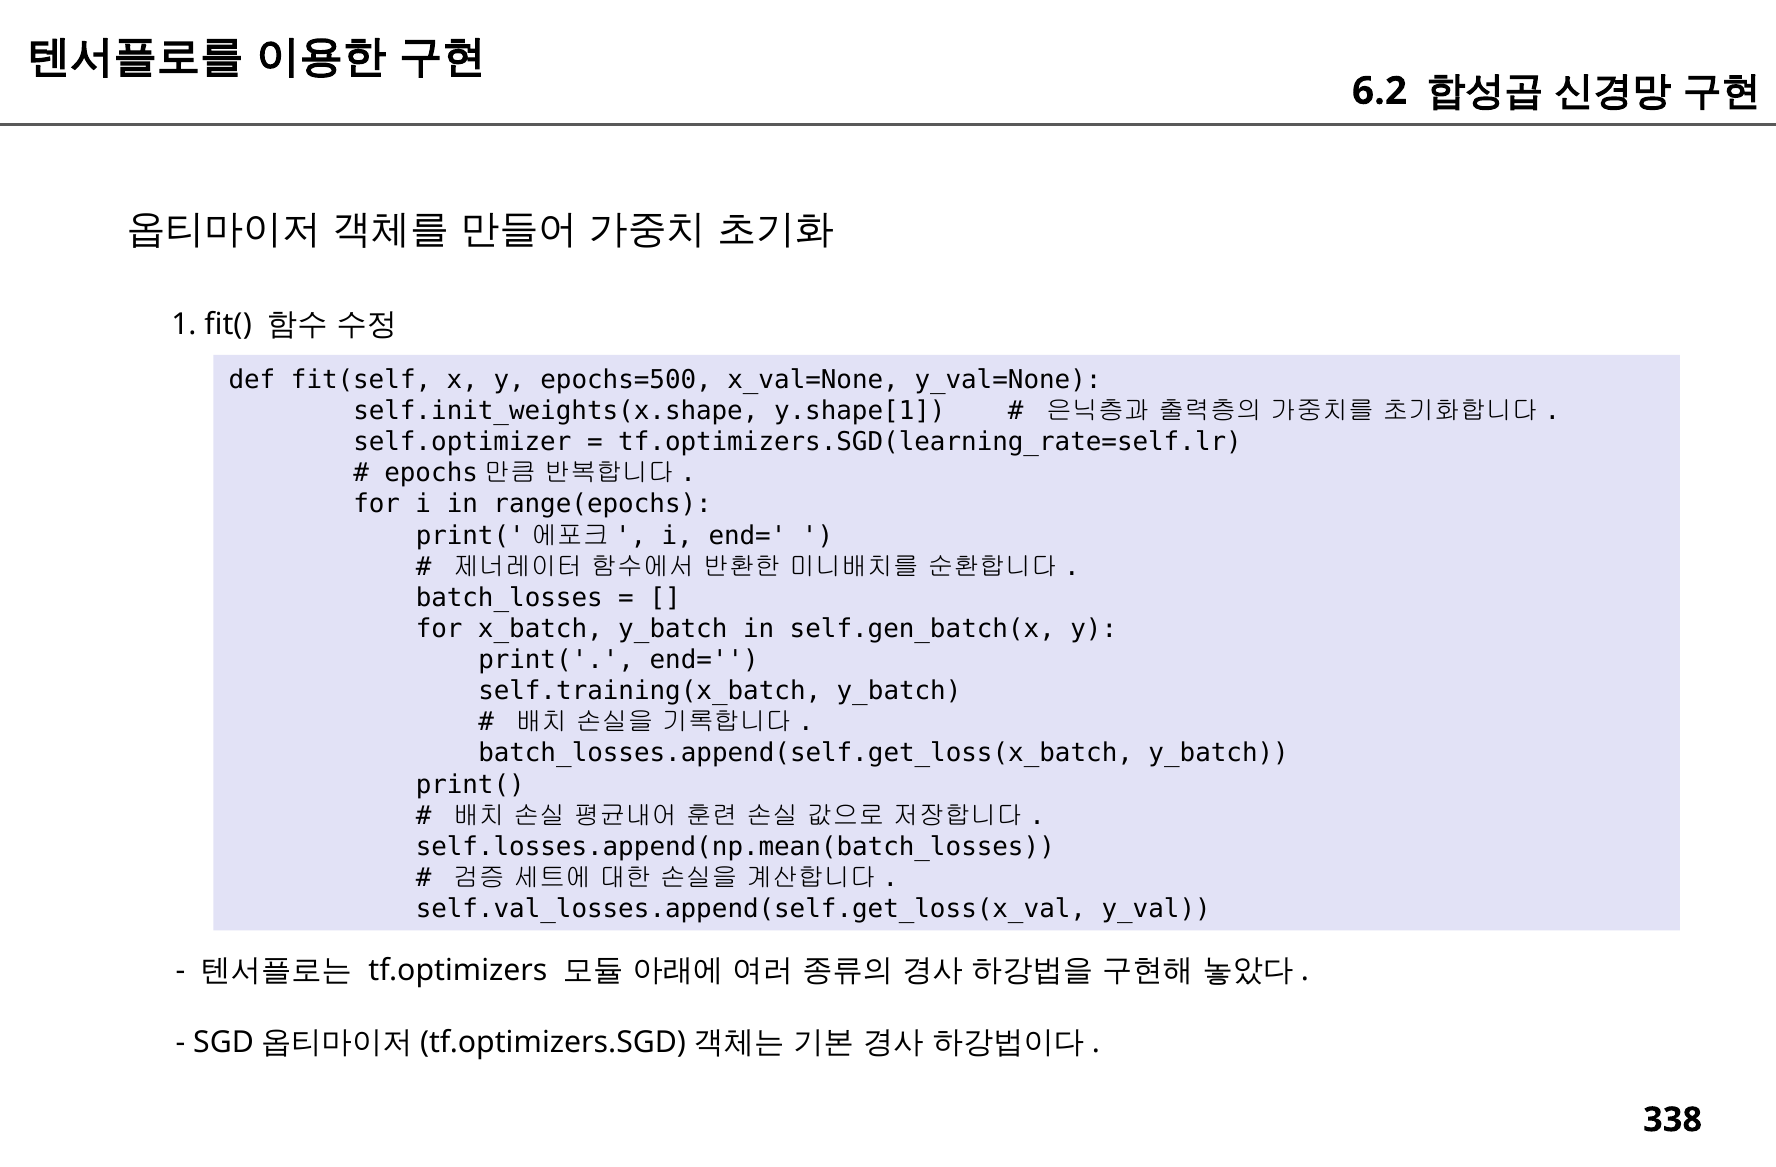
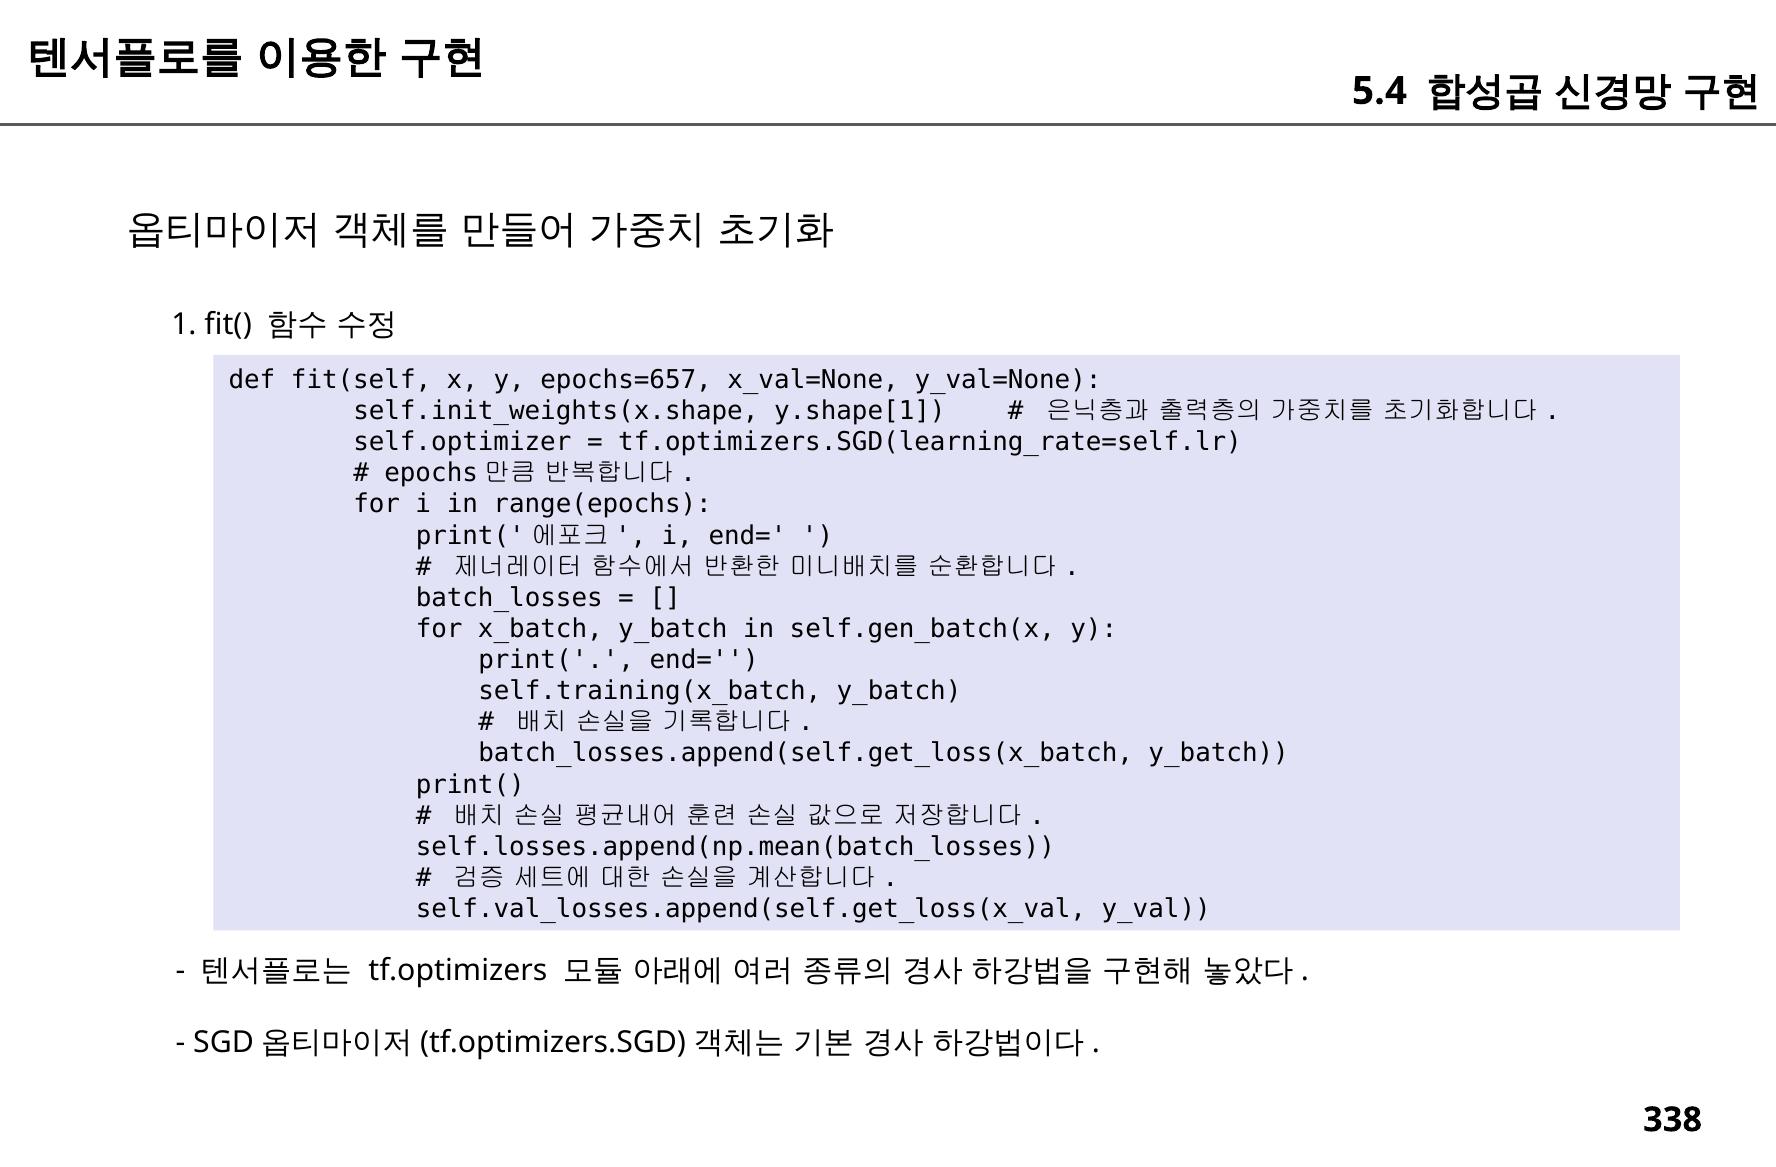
6.2: 6.2 -> 5.4
epochs=500: epochs=500 -> epochs=657
